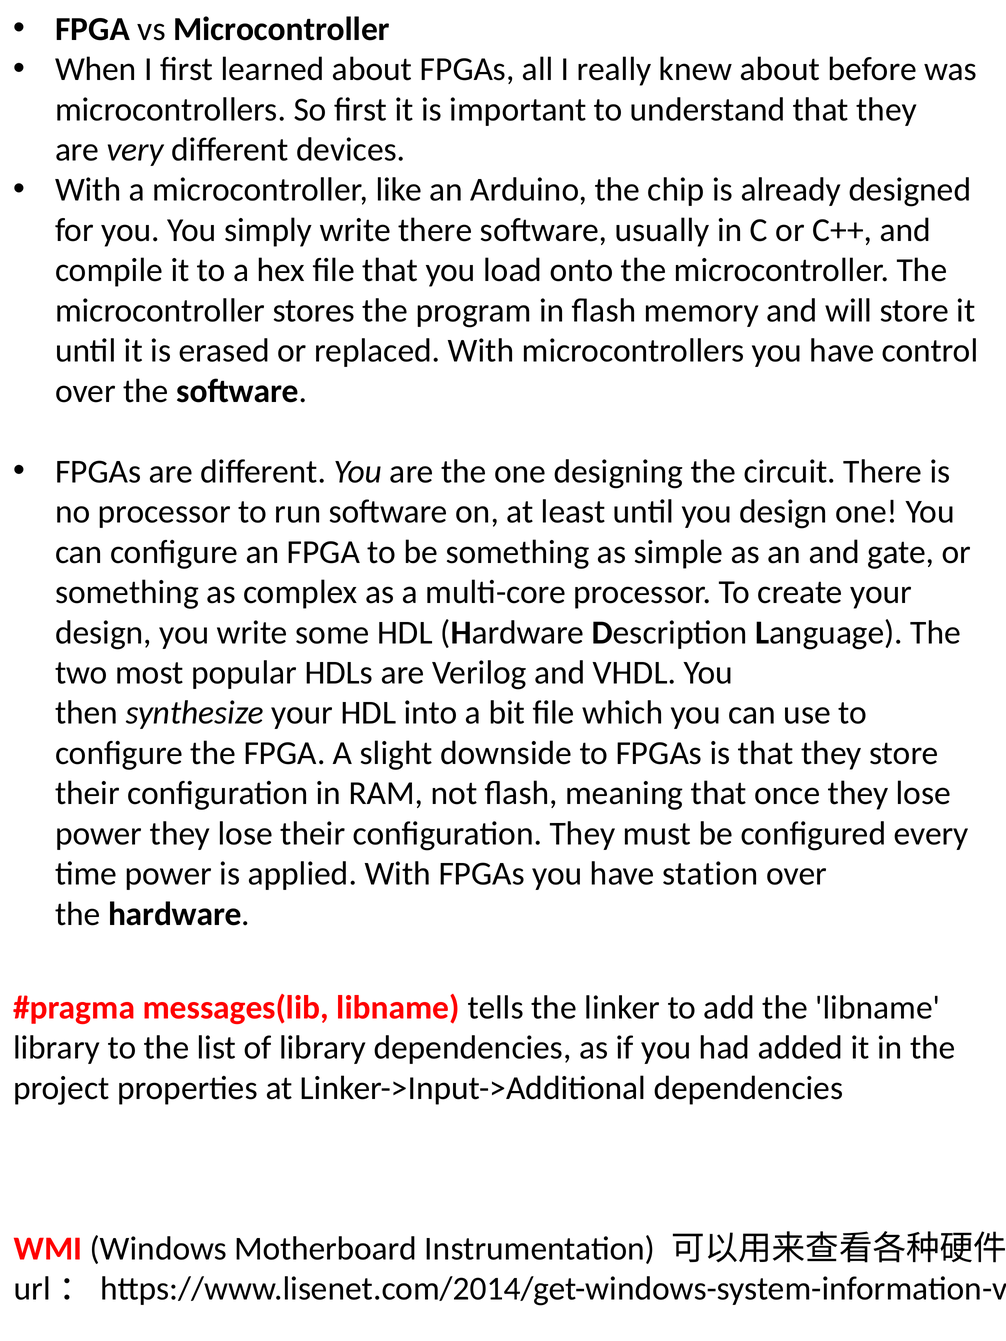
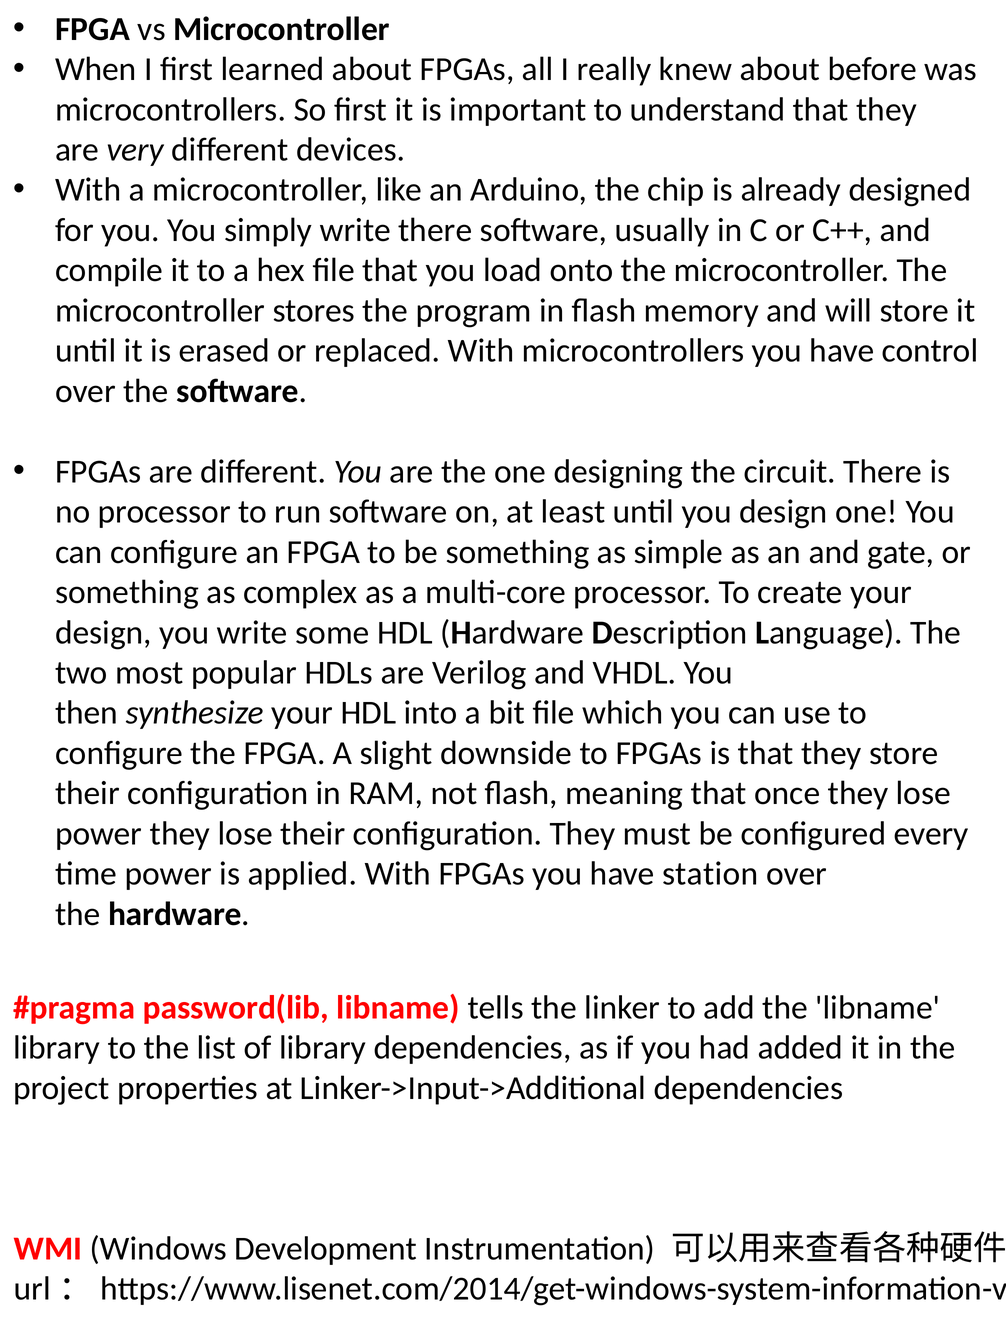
messages(lib: messages(lib -> password(lib
Motherboard: Motherboard -> Development
